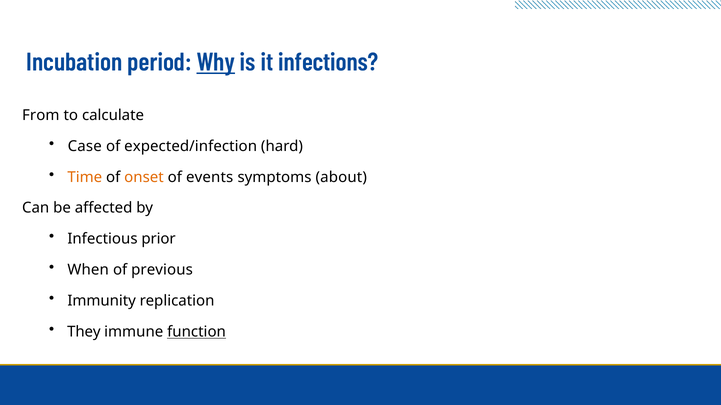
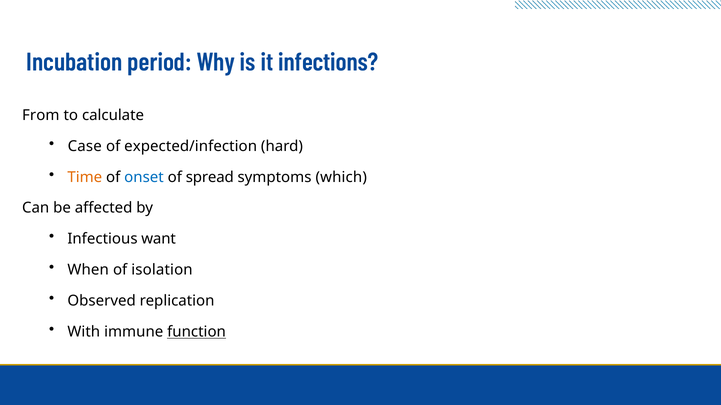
Why underline: present -> none
onset colour: orange -> blue
events: events -> spread
about: about -> which
prior: prior -> want
previous: previous -> isolation
Immunity: Immunity -> Observed
They: They -> With
